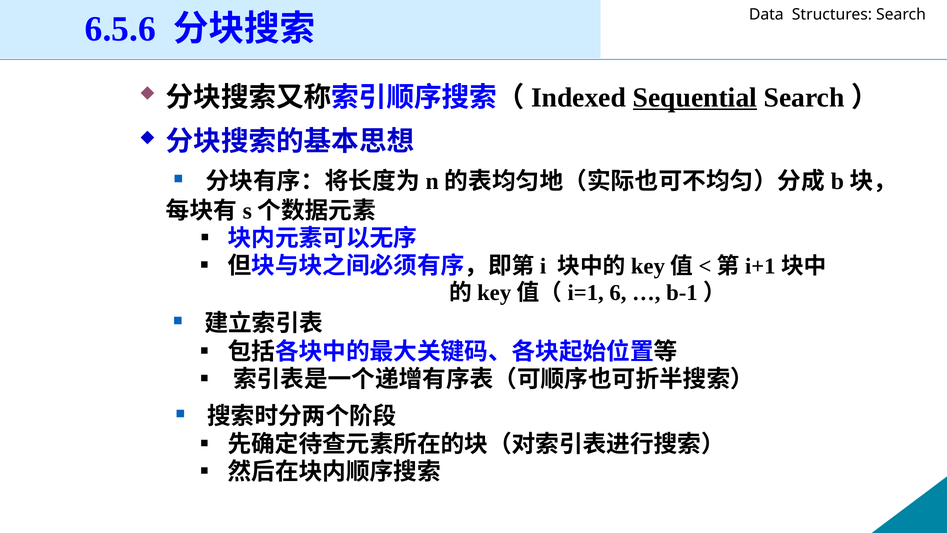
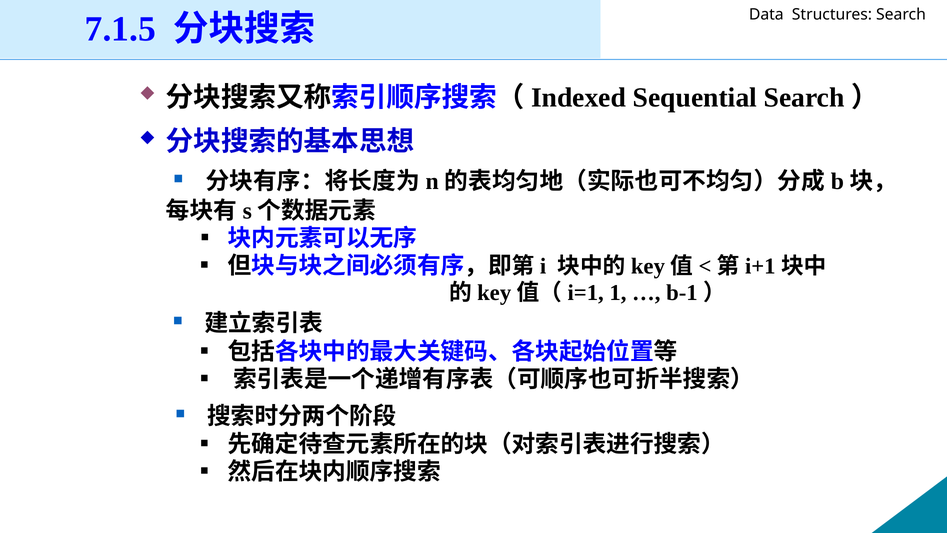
6.5.6: 6.5.6 -> 7.1.5
Sequential underline: present -> none
6: 6 -> 1
